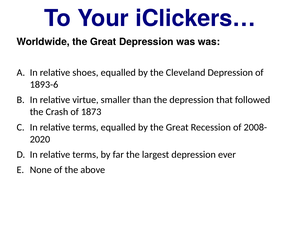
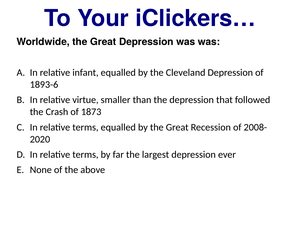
shoes: shoes -> infant
